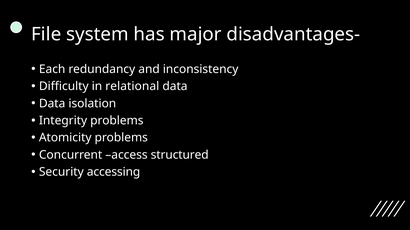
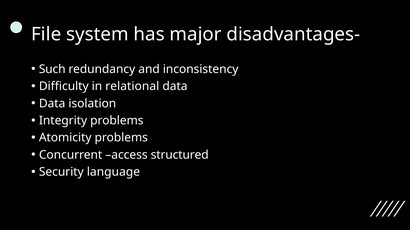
Each: Each -> Such
accessing: accessing -> language
